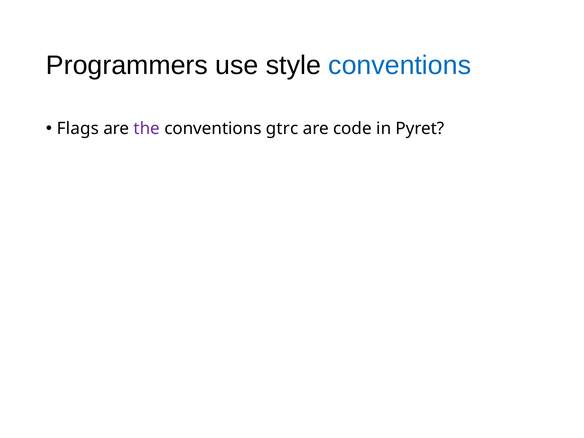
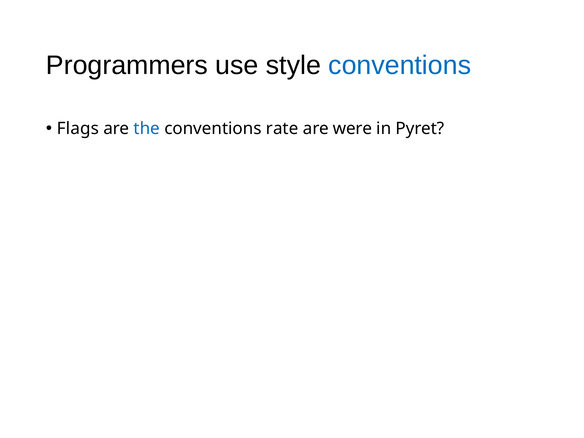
the colour: purple -> blue
gtrc: gtrc -> rate
code: code -> were
